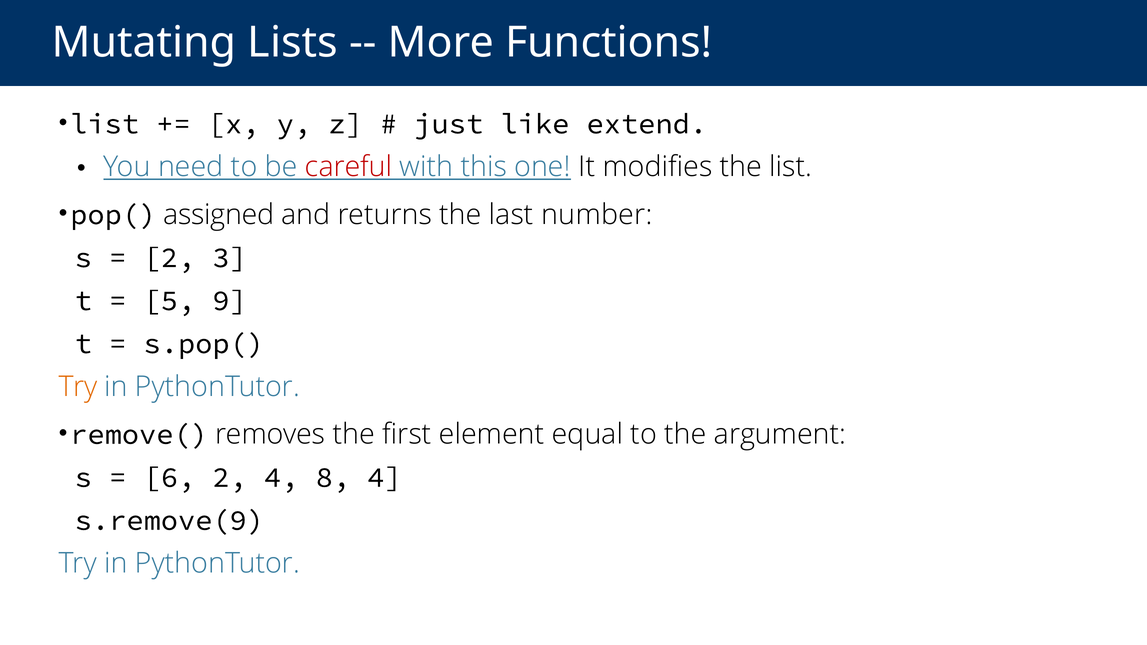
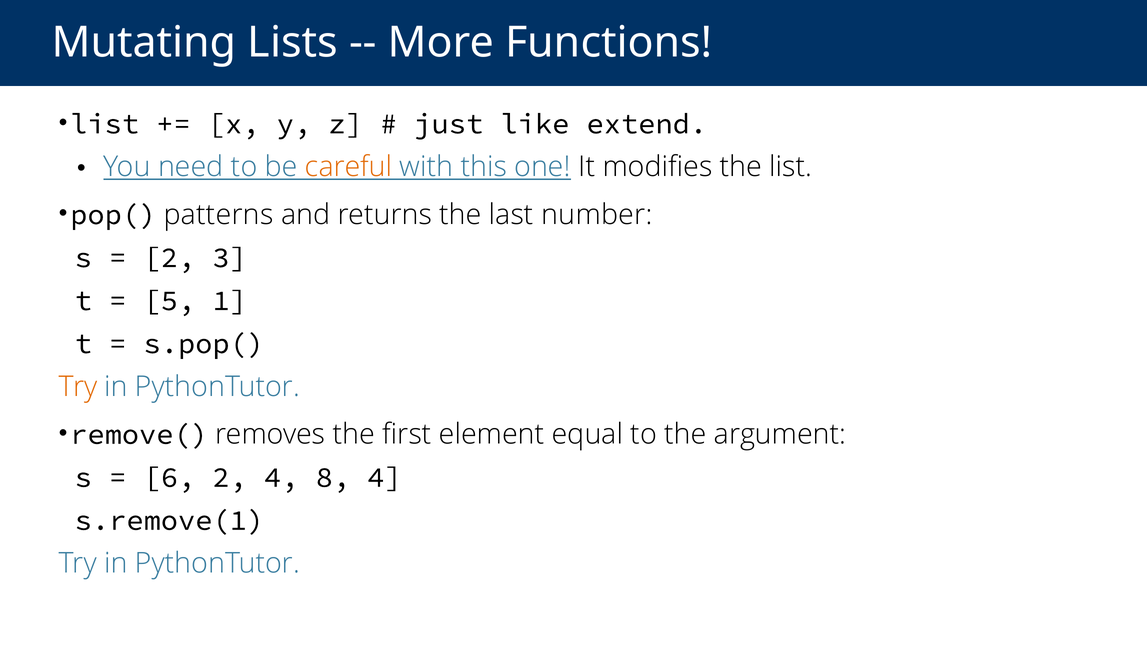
careful colour: red -> orange
assigned: assigned -> patterns
9: 9 -> 1
s.remove(9: s.remove(9 -> s.remove(1
